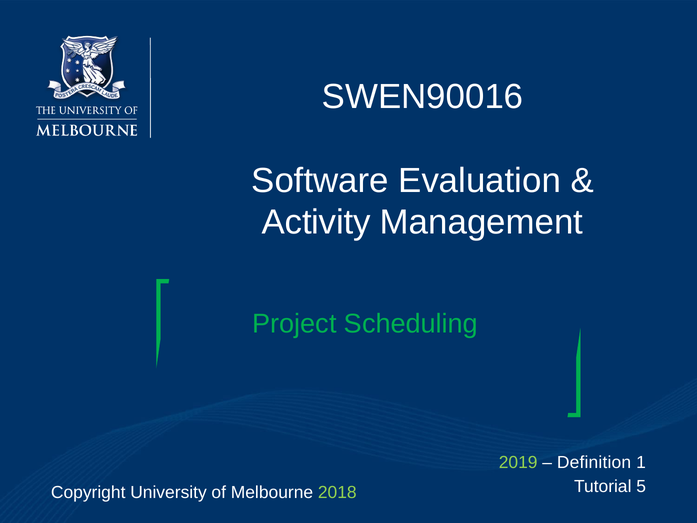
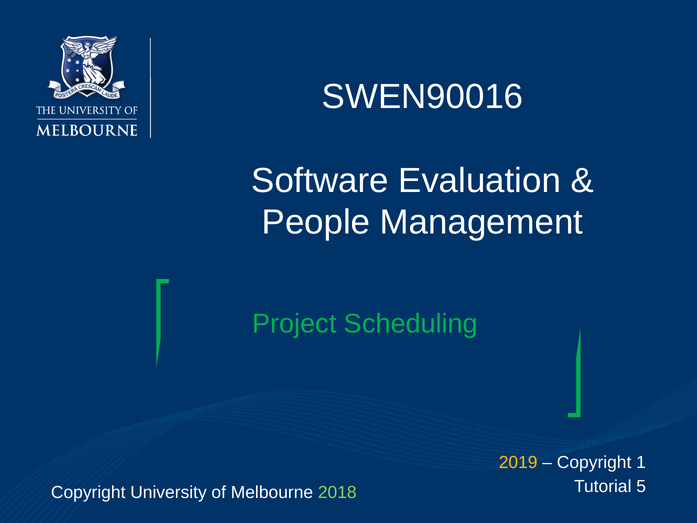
Activity: Activity -> People
2019 colour: light green -> yellow
Definition at (594, 462): Definition -> Copyright
